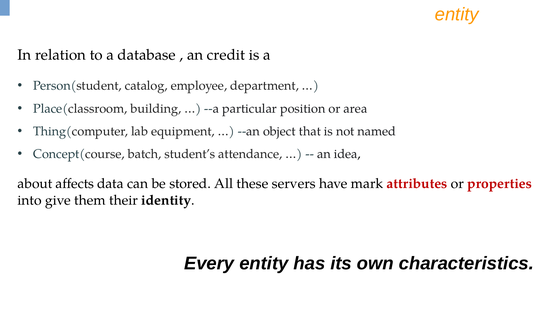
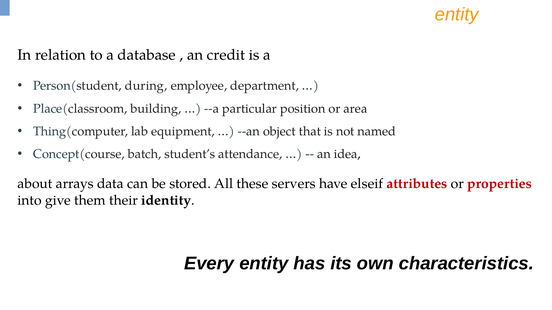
catalog: catalog -> during
affects: affects -> arrays
mark: mark -> elseif
